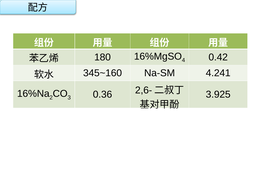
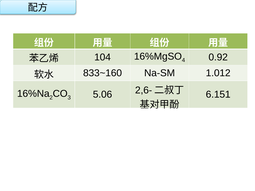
180: 180 -> 104
0.42: 0.42 -> 0.92
345~160: 345~160 -> 833~160
4.241: 4.241 -> 1.012
0.36: 0.36 -> 5.06
3.925: 3.925 -> 6.151
